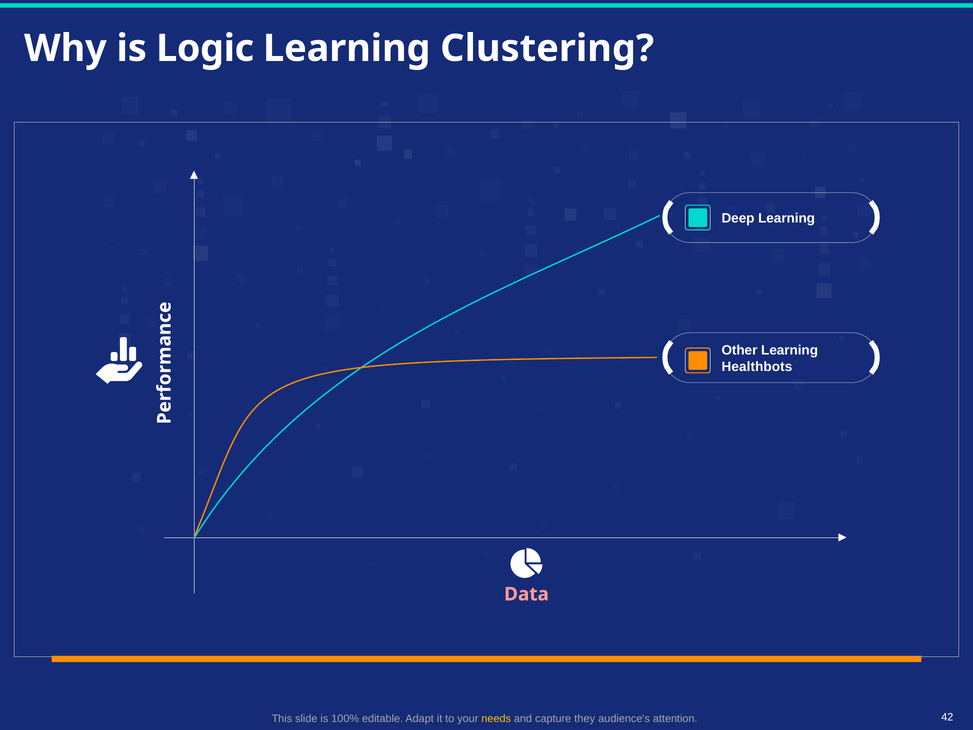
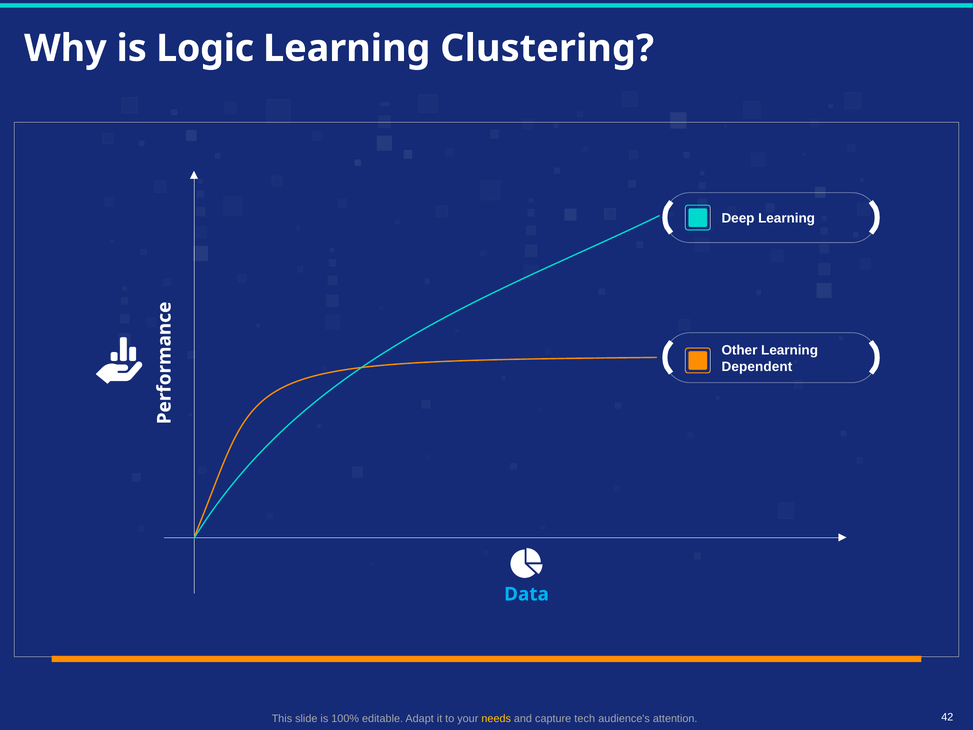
Healthbots: Healthbots -> Dependent
Data colour: pink -> light blue
they: they -> tech
